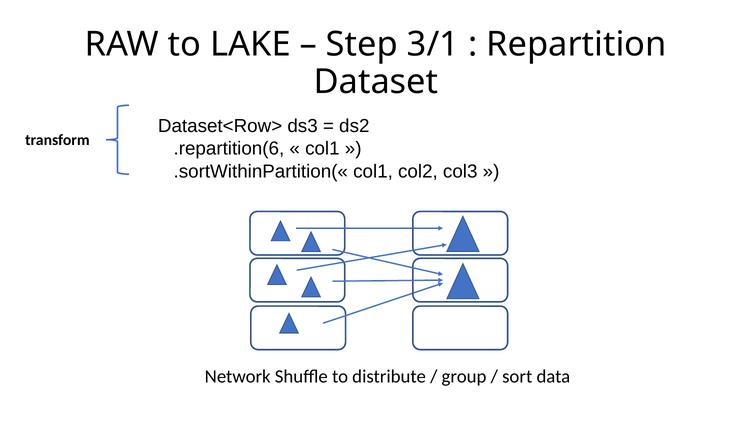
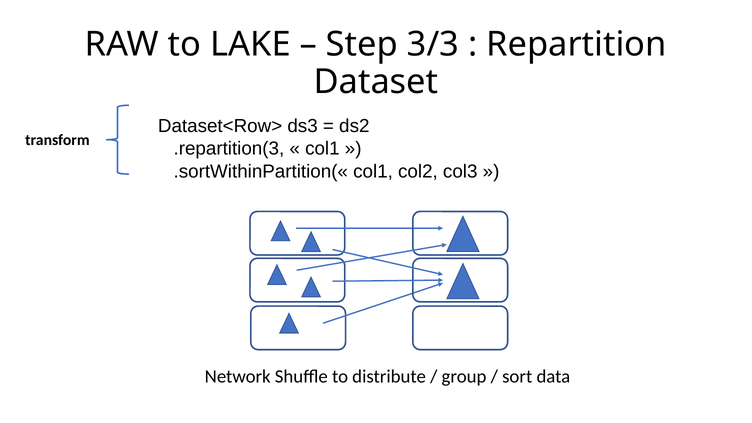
3/1: 3/1 -> 3/3
.repartition(6: .repartition(6 -> .repartition(3
